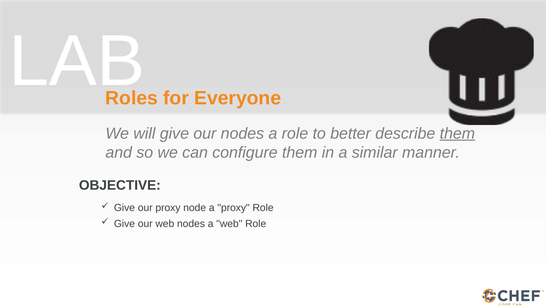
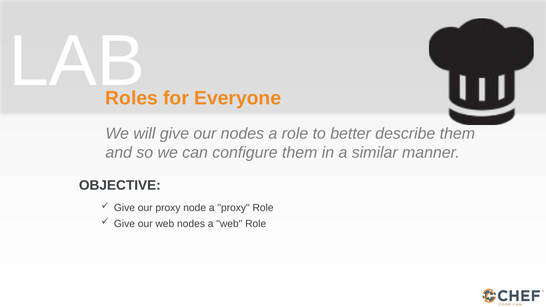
them at (457, 134) underline: present -> none
